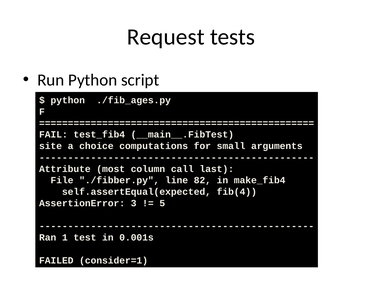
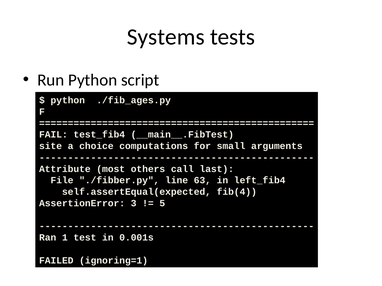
Request: Request -> Systems
column: column -> others
82: 82 -> 63
make_fib4: make_fib4 -> left_fib4
consider=1: consider=1 -> ignoring=1
